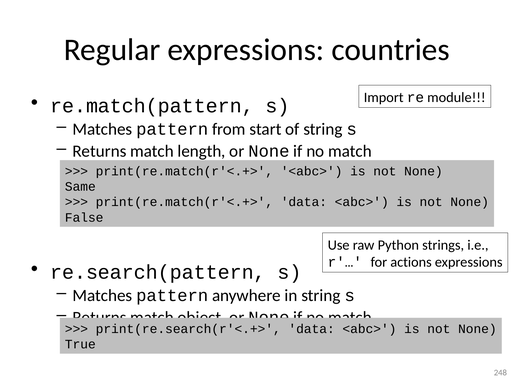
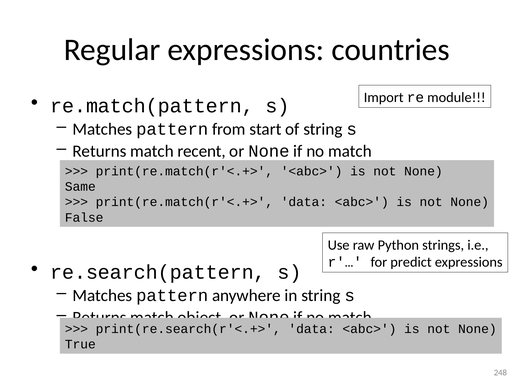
length: length -> recent
actions: actions -> predict
